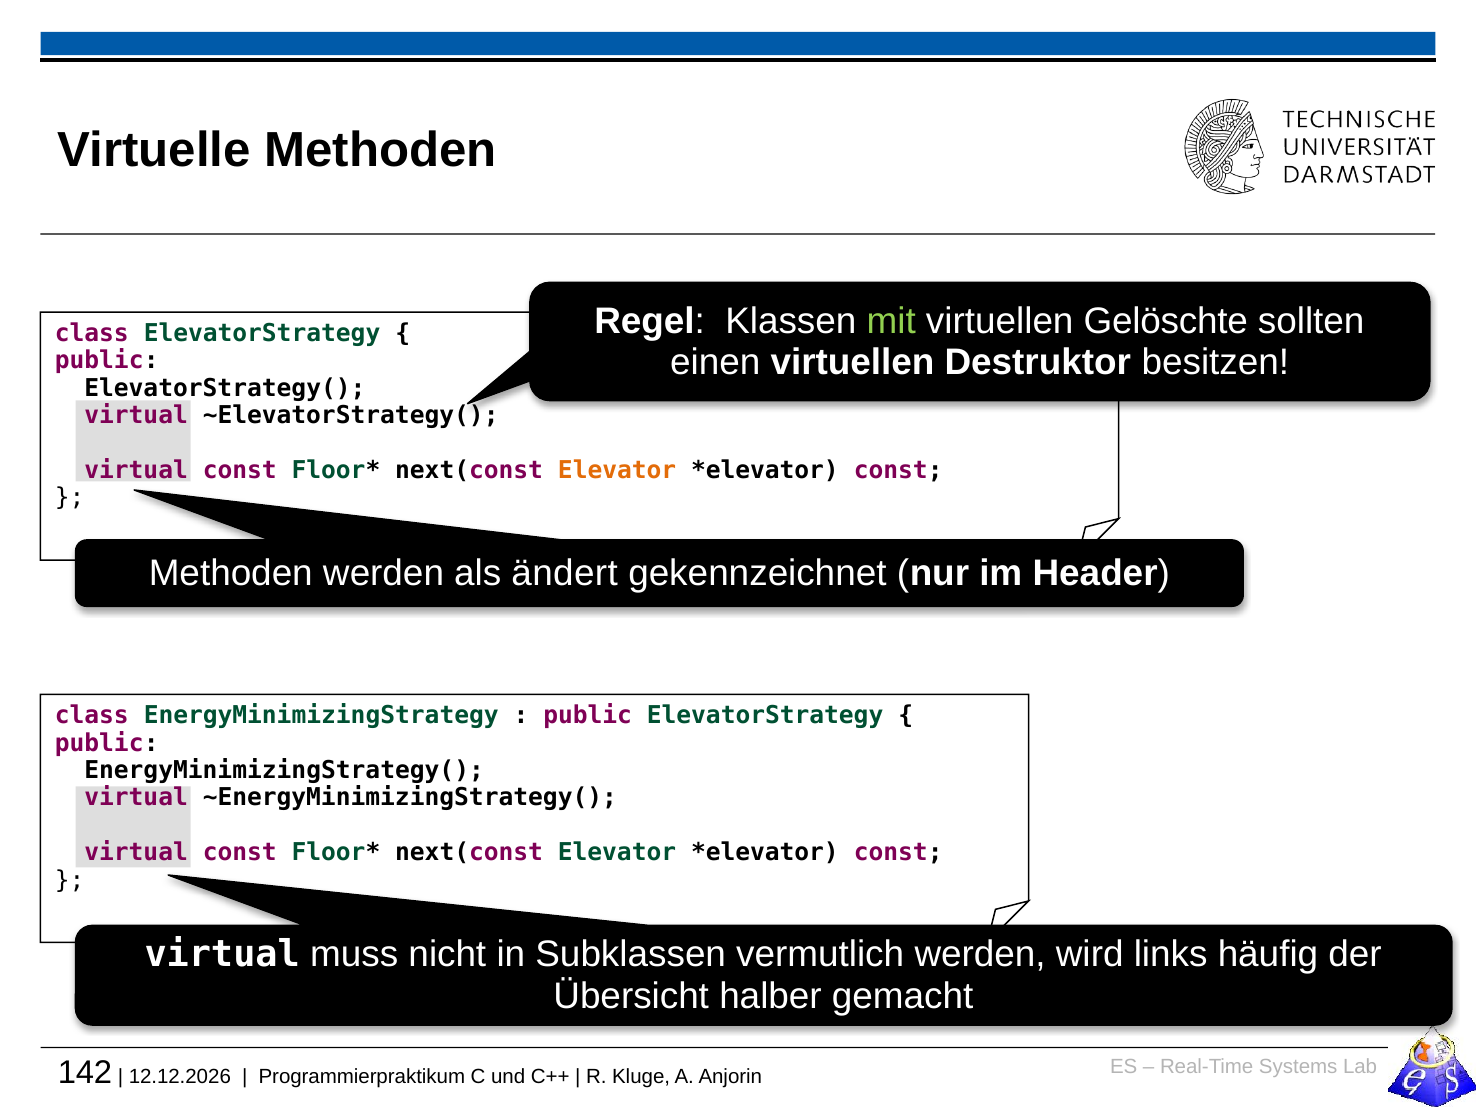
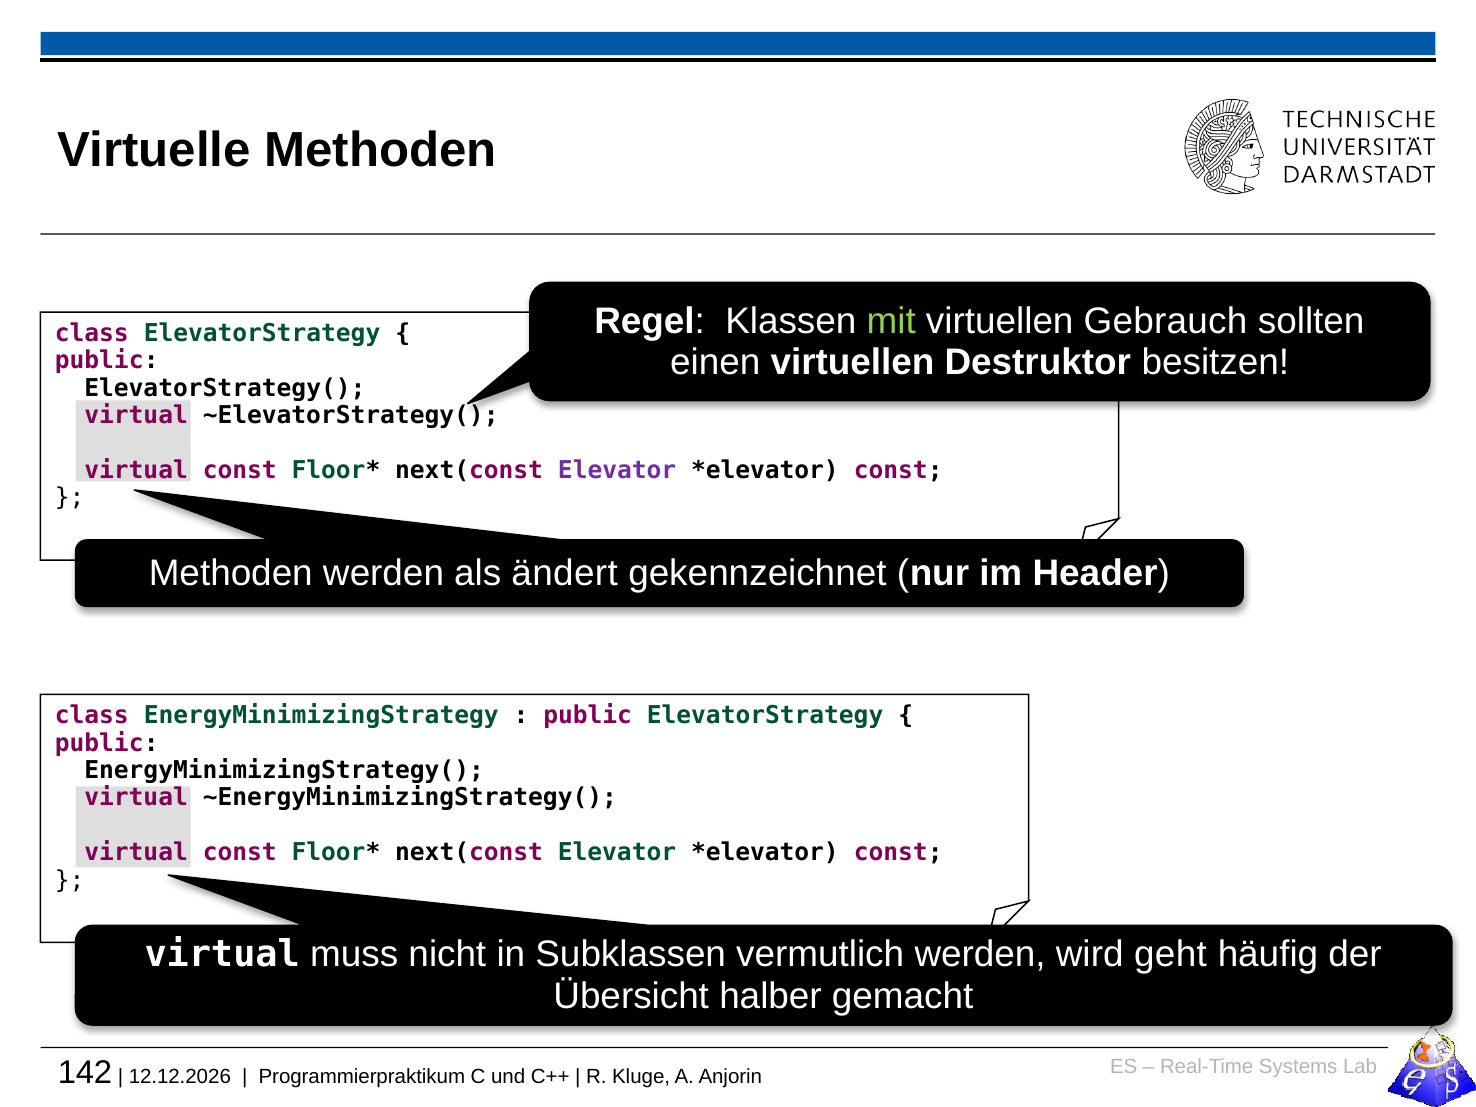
Gelöschte: Gelöschte -> Gebrauch
Elevator at (617, 470) colour: orange -> purple
links: links -> geht
